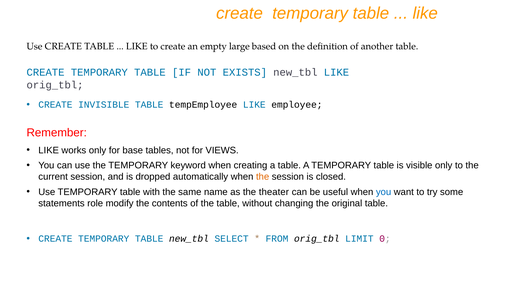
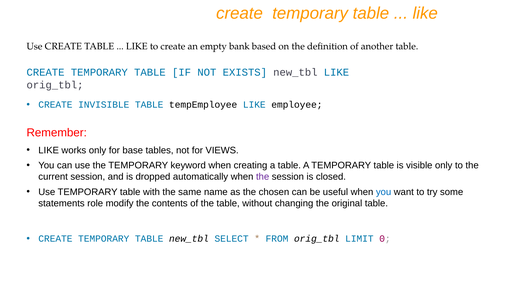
large: large -> bank
the at (263, 177) colour: orange -> purple
theater: theater -> chosen
